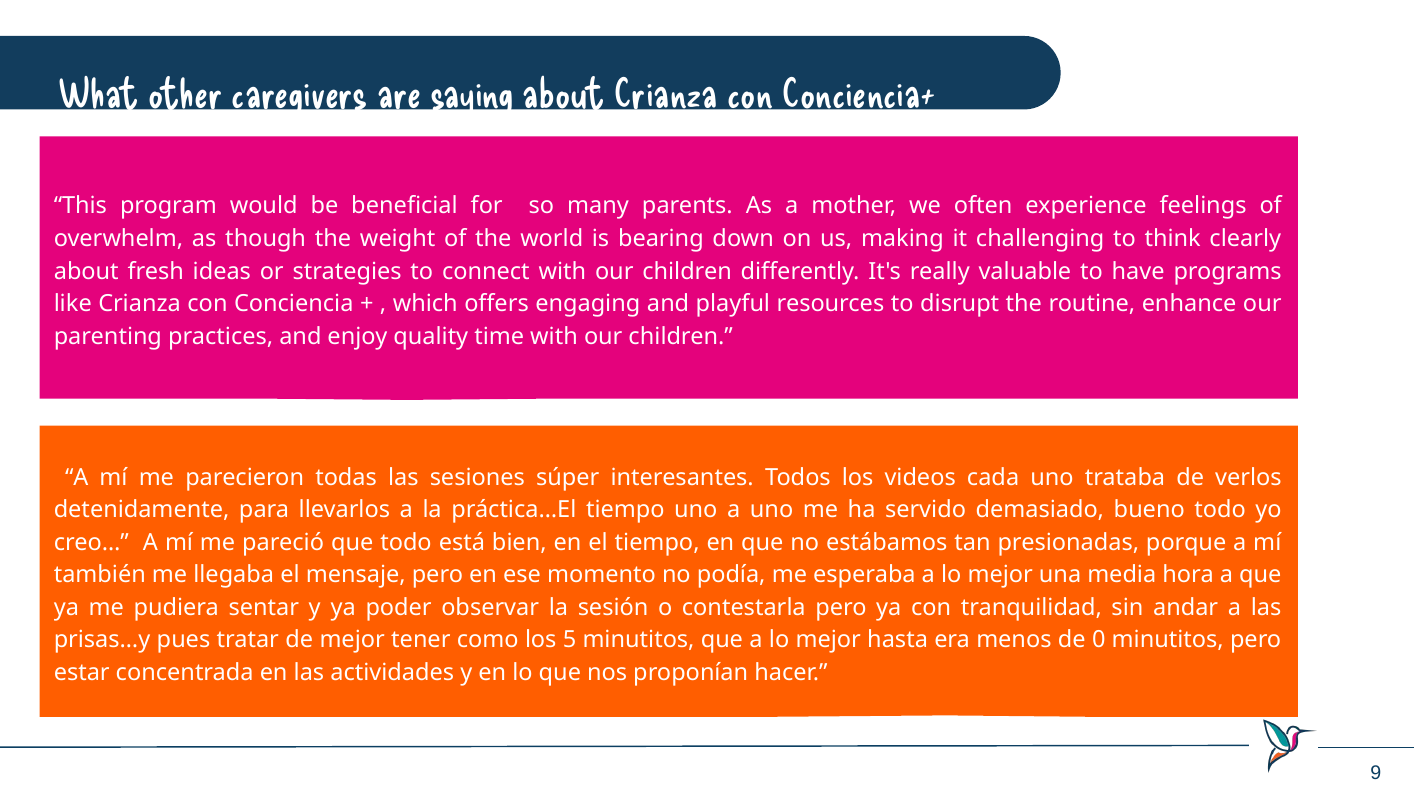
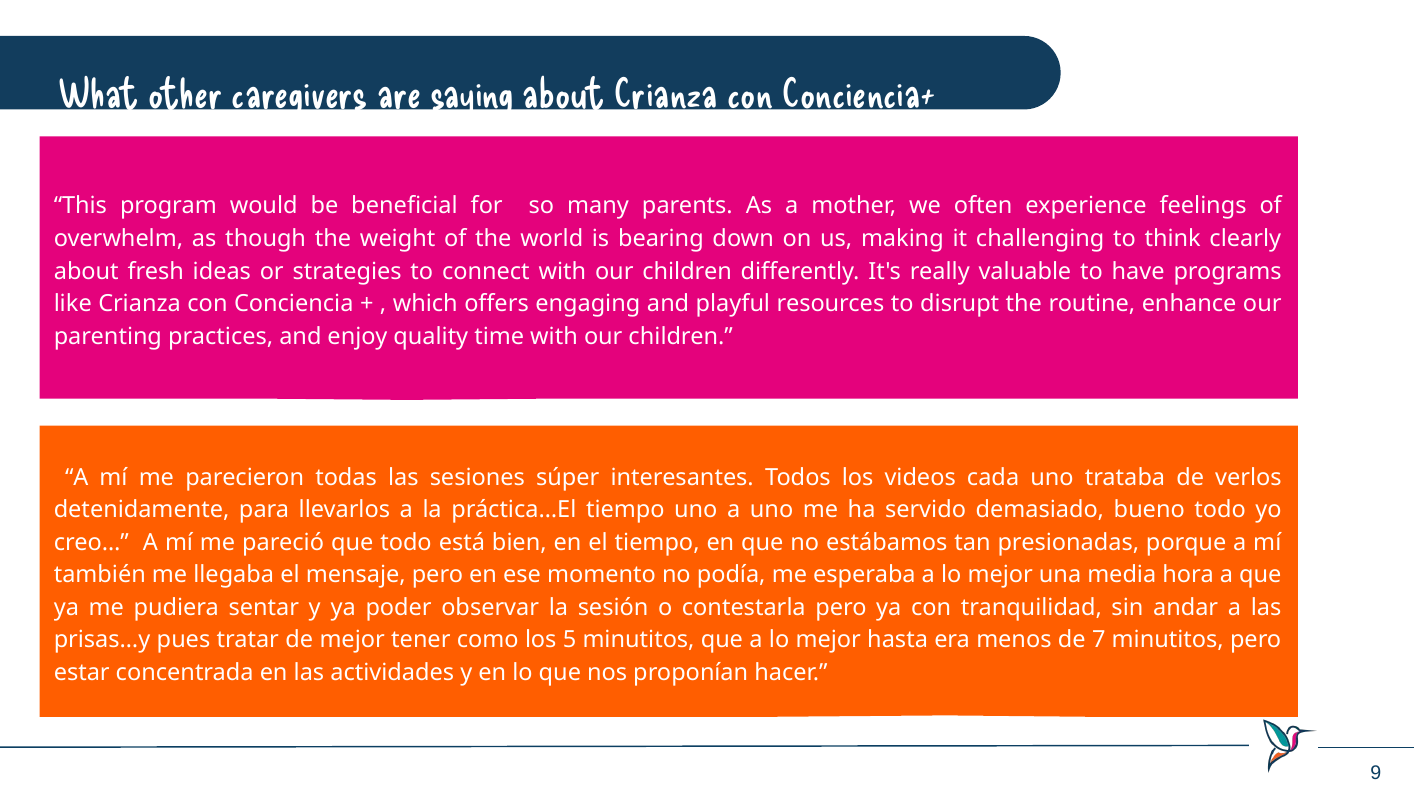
0: 0 -> 7
